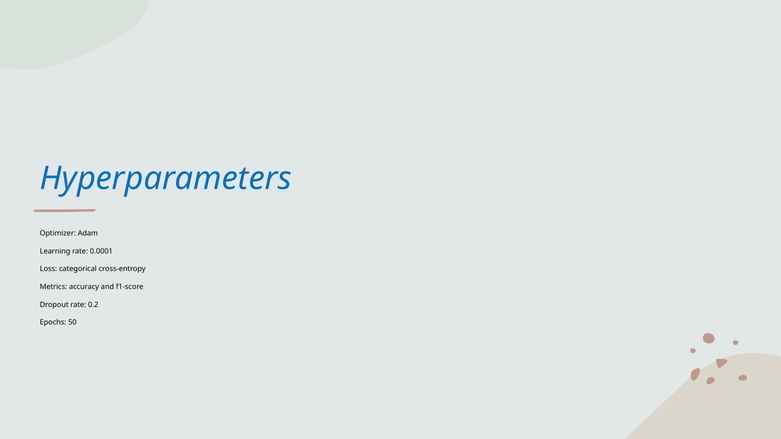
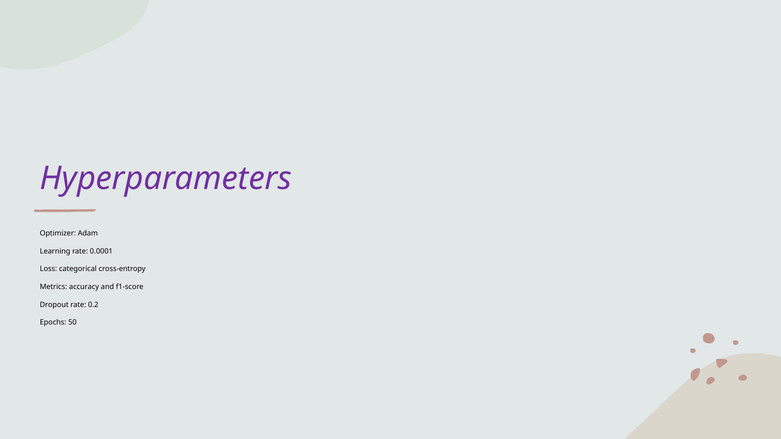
Hyperparameters colour: blue -> purple
